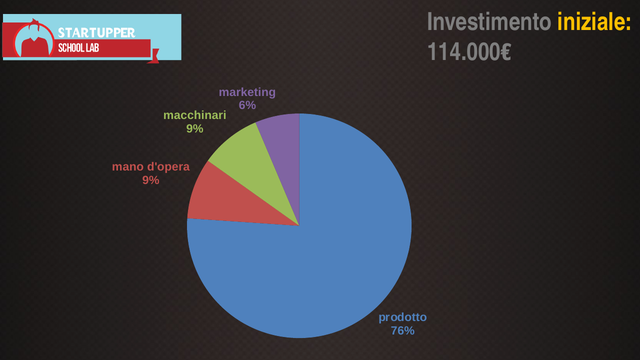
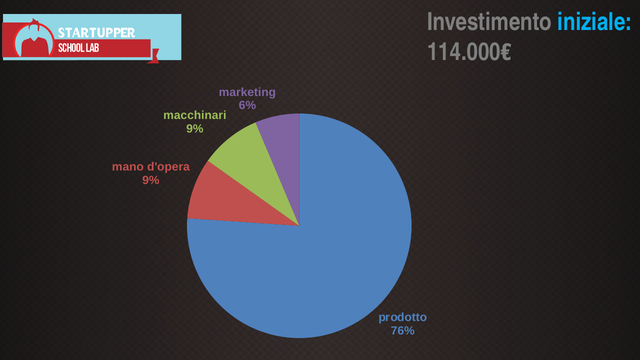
iniziale colour: yellow -> light blue
